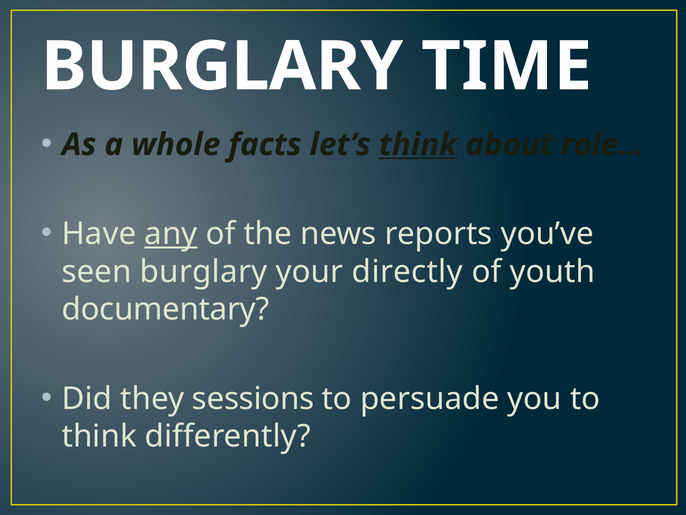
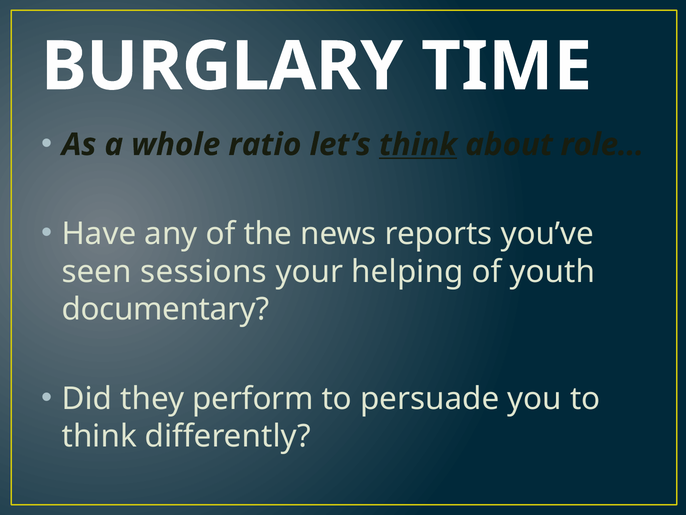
facts: facts -> ratio
any underline: present -> none
seen burglary: burglary -> sessions
directly: directly -> helping
sessions: sessions -> perform
